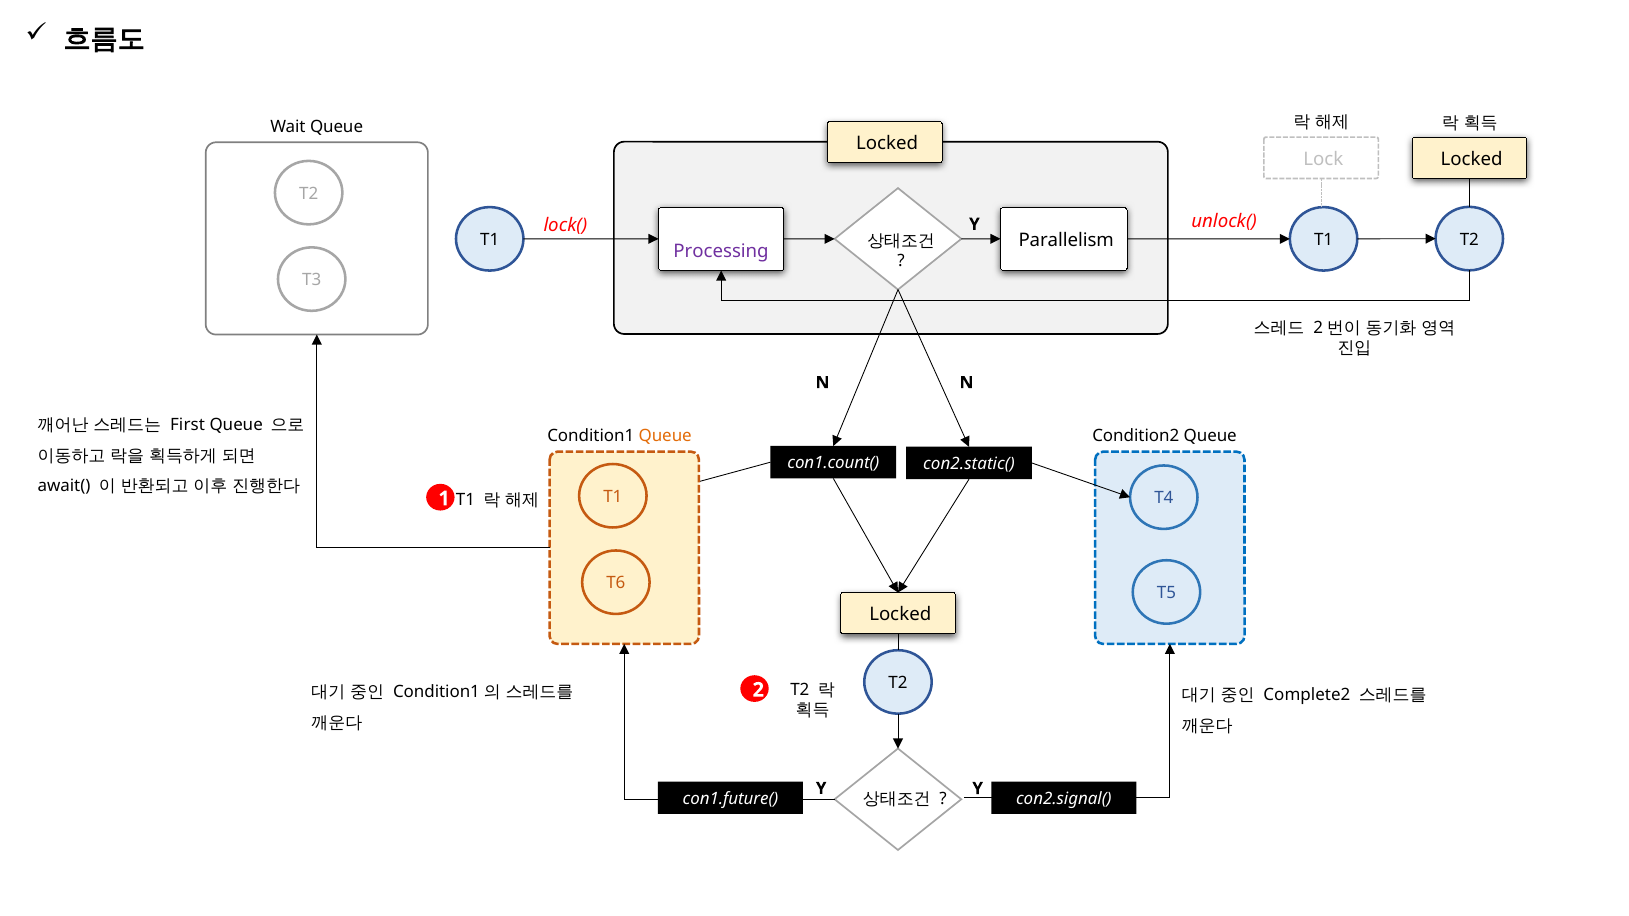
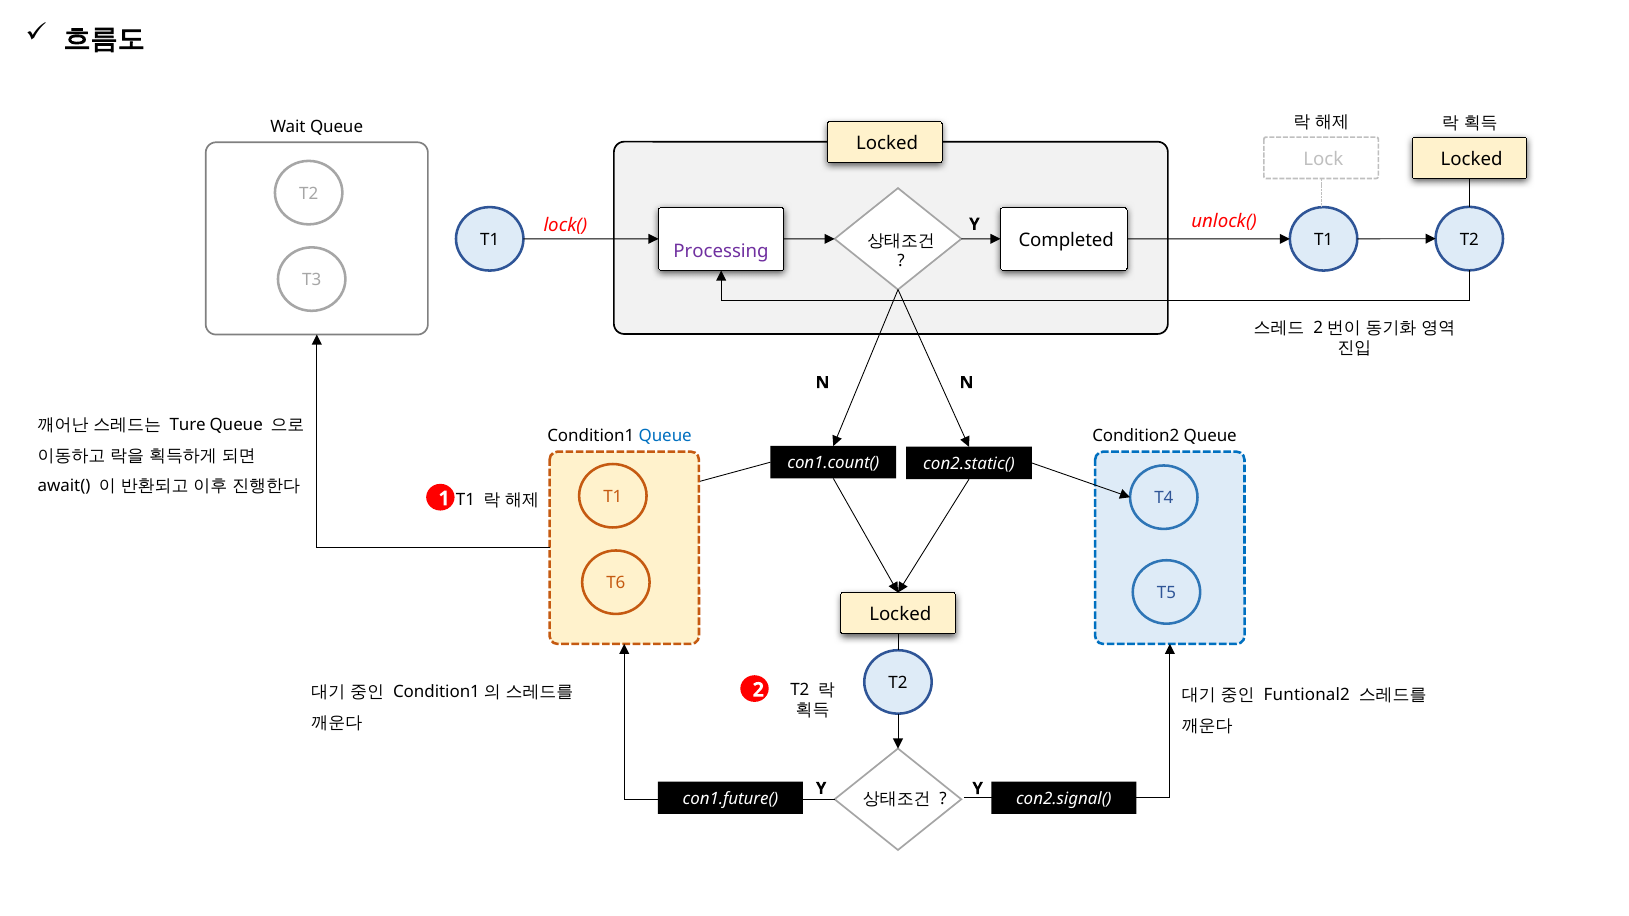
Parallelism: Parallelism -> Completed
First: First -> Ture
Queue at (665, 436) colour: orange -> blue
Complete2: Complete2 -> Funtional2
